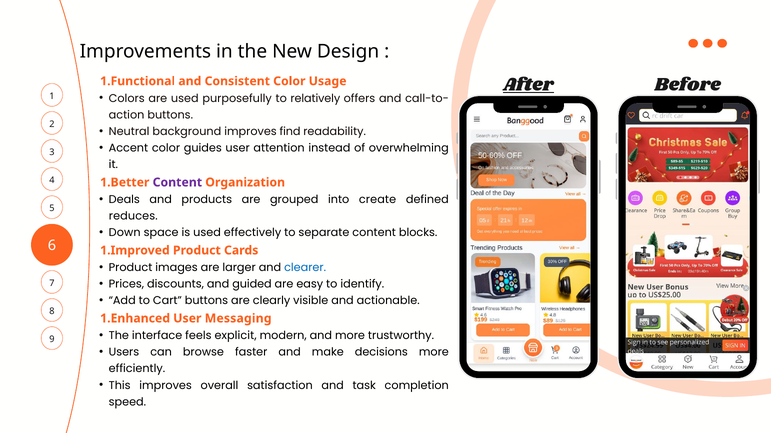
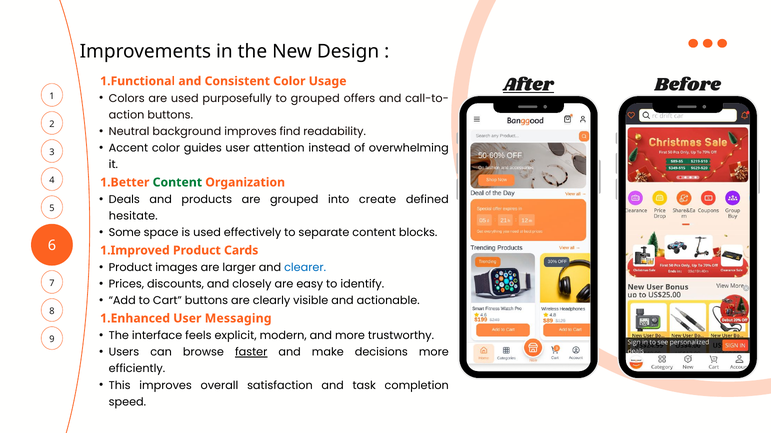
to relatively: relatively -> grouped
Content at (177, 183) colour: purple -> green
reduces: reduces -> hesitate
Down: Down -> Some
guided: guided -> closely
faster underline: none -> present
